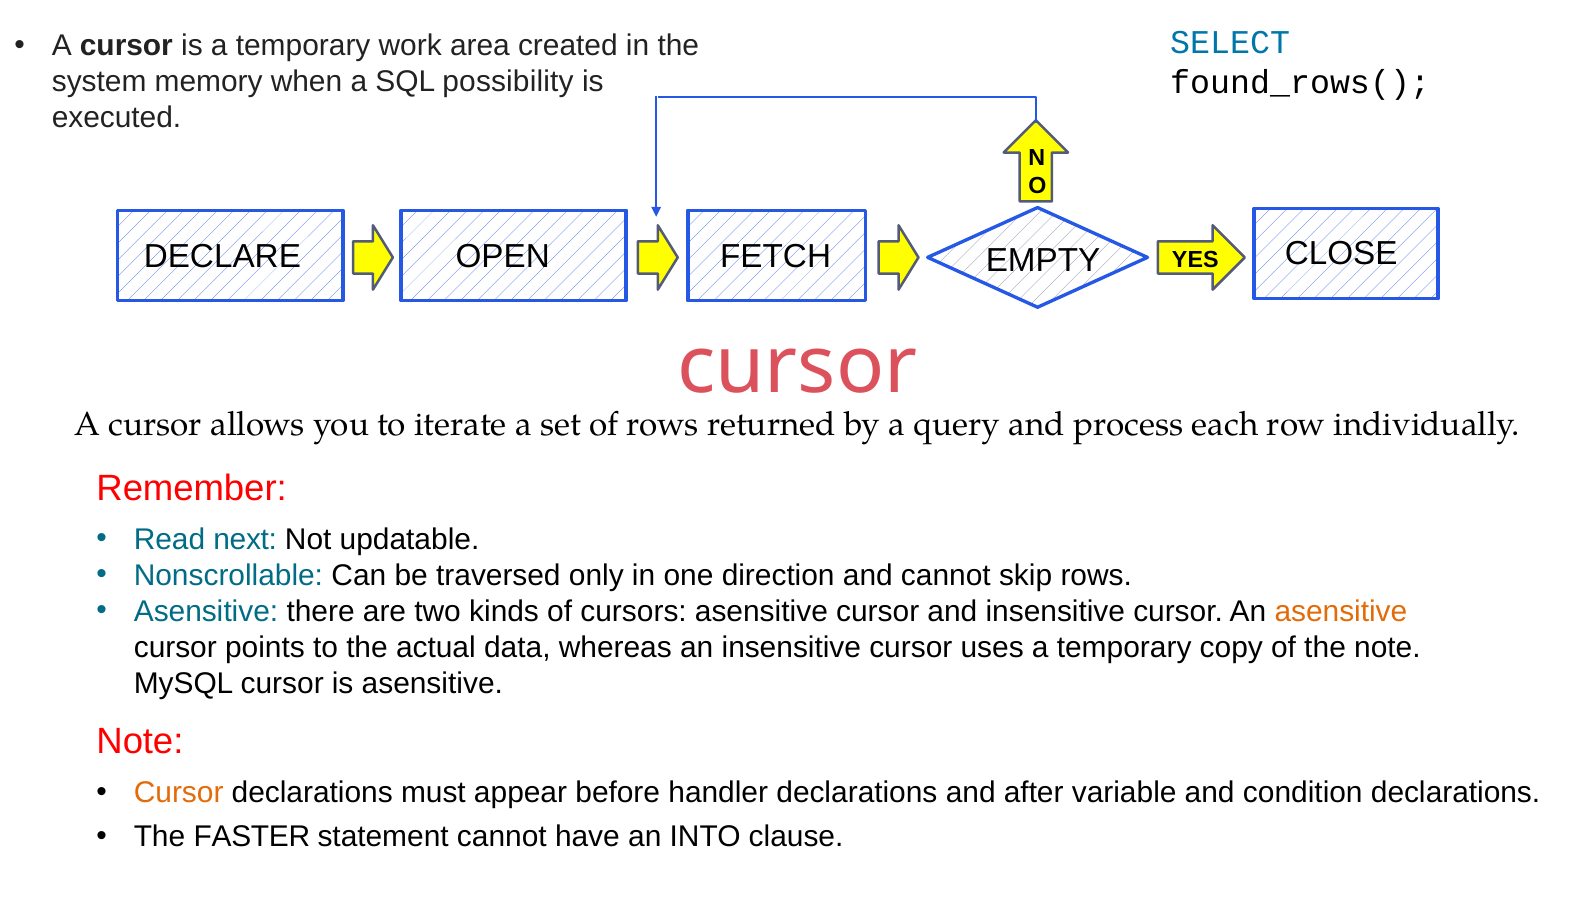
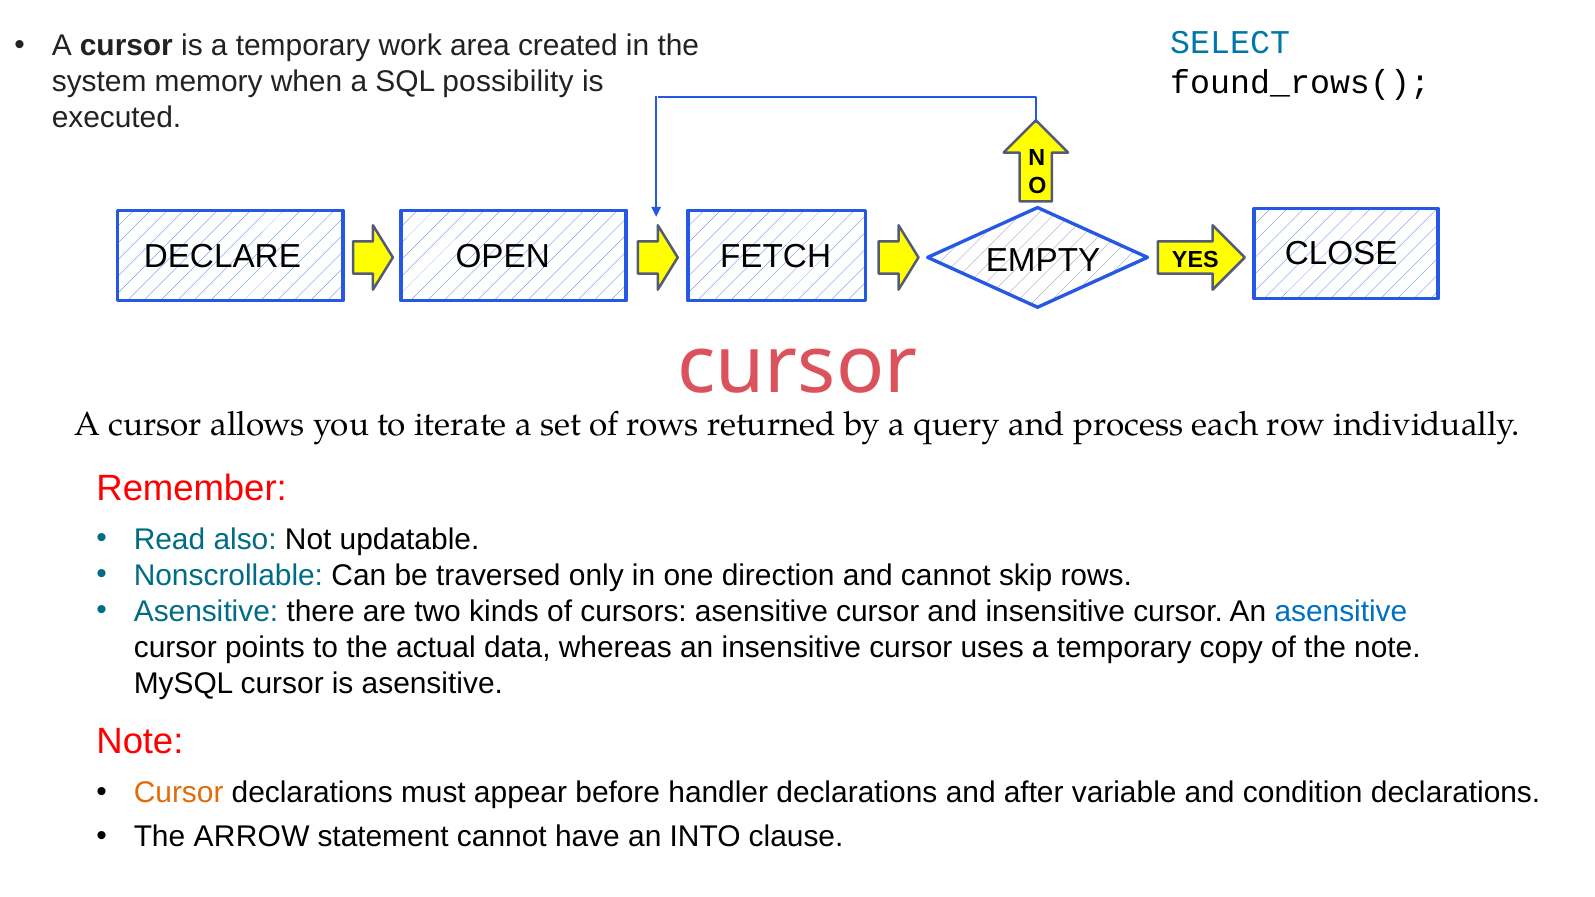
next: next -> also
asensitive at (1341, 612) colour: orange -> blue
FASTER: FASTER -> ARROW
